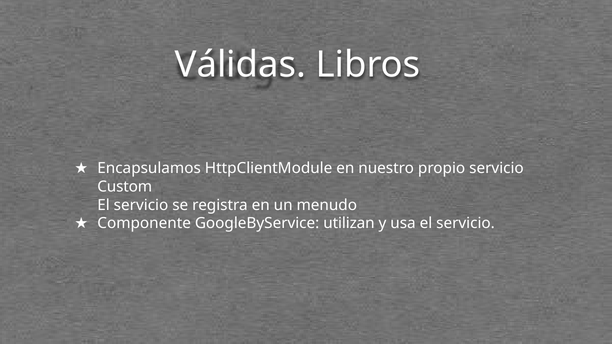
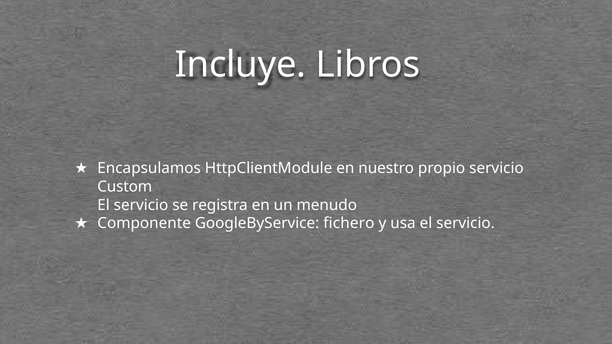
Válidas: Válidas -> Incluye
utilizan: utilizan -> fichero
